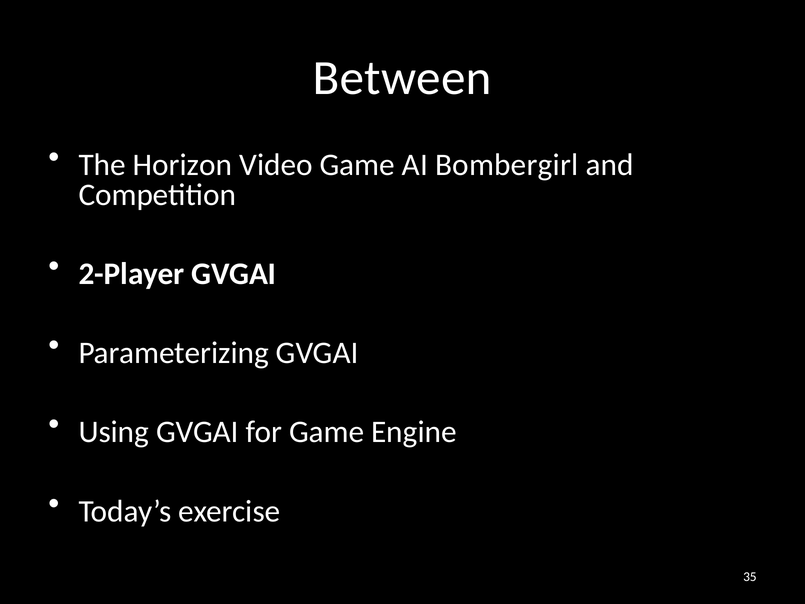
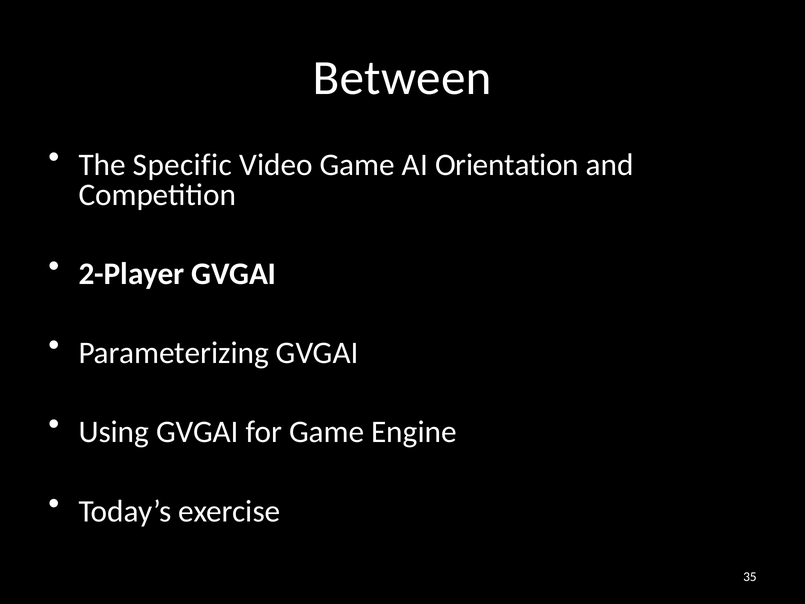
Horizon: Horizon -> Specific
Bombergirl: Bombergirl -> Orientation
